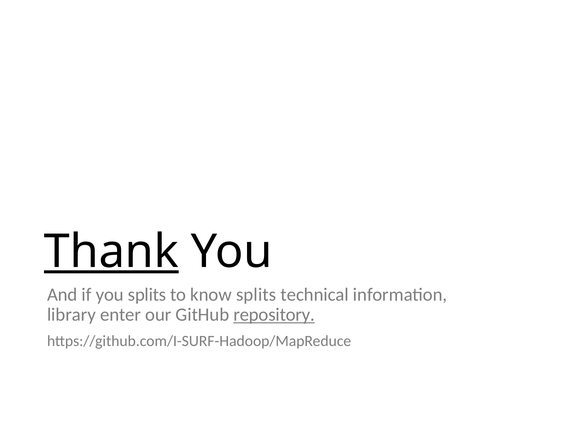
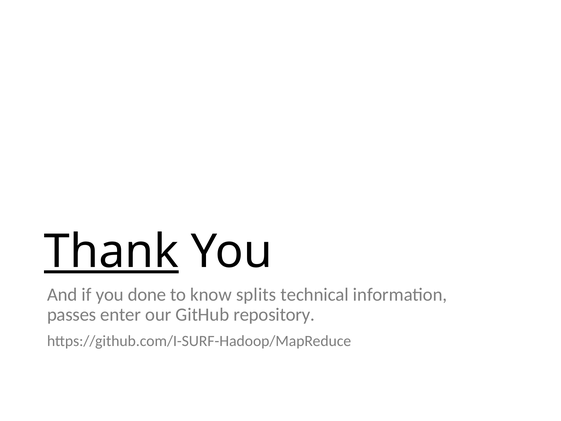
you splits: splits -> done
library: library -> passes
repository underline: present -> none
